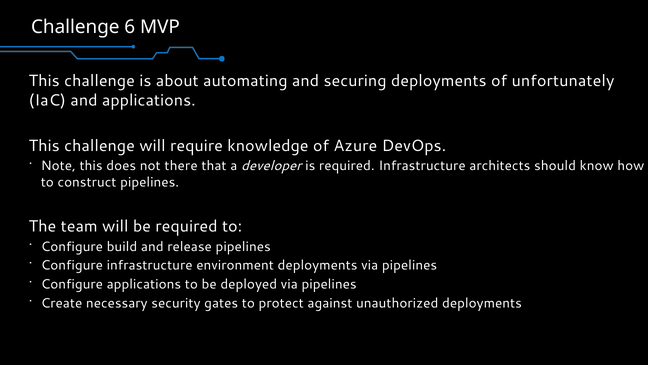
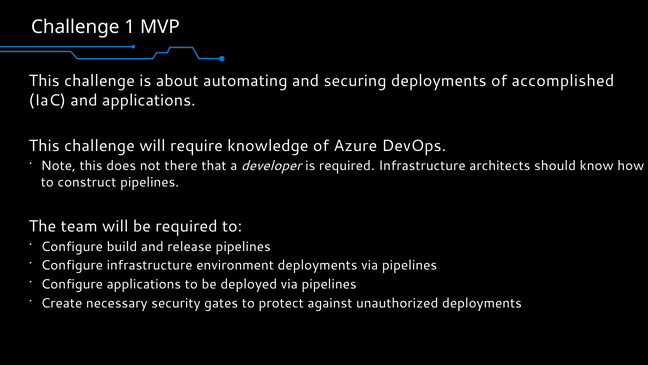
6: 6 -> 1
unfortunately: unfortunately -> accomplished
